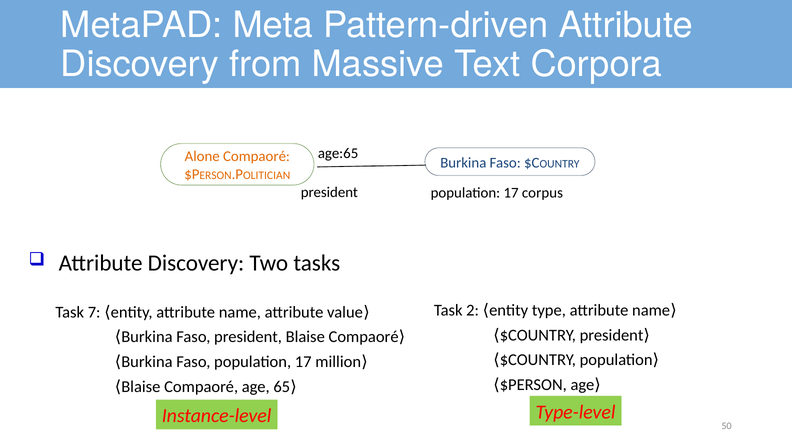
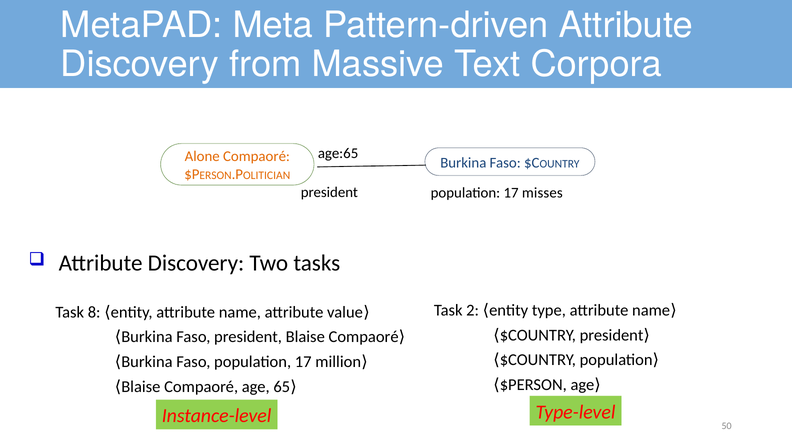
corpus: corpus -> misses
7: 7 -> 8
